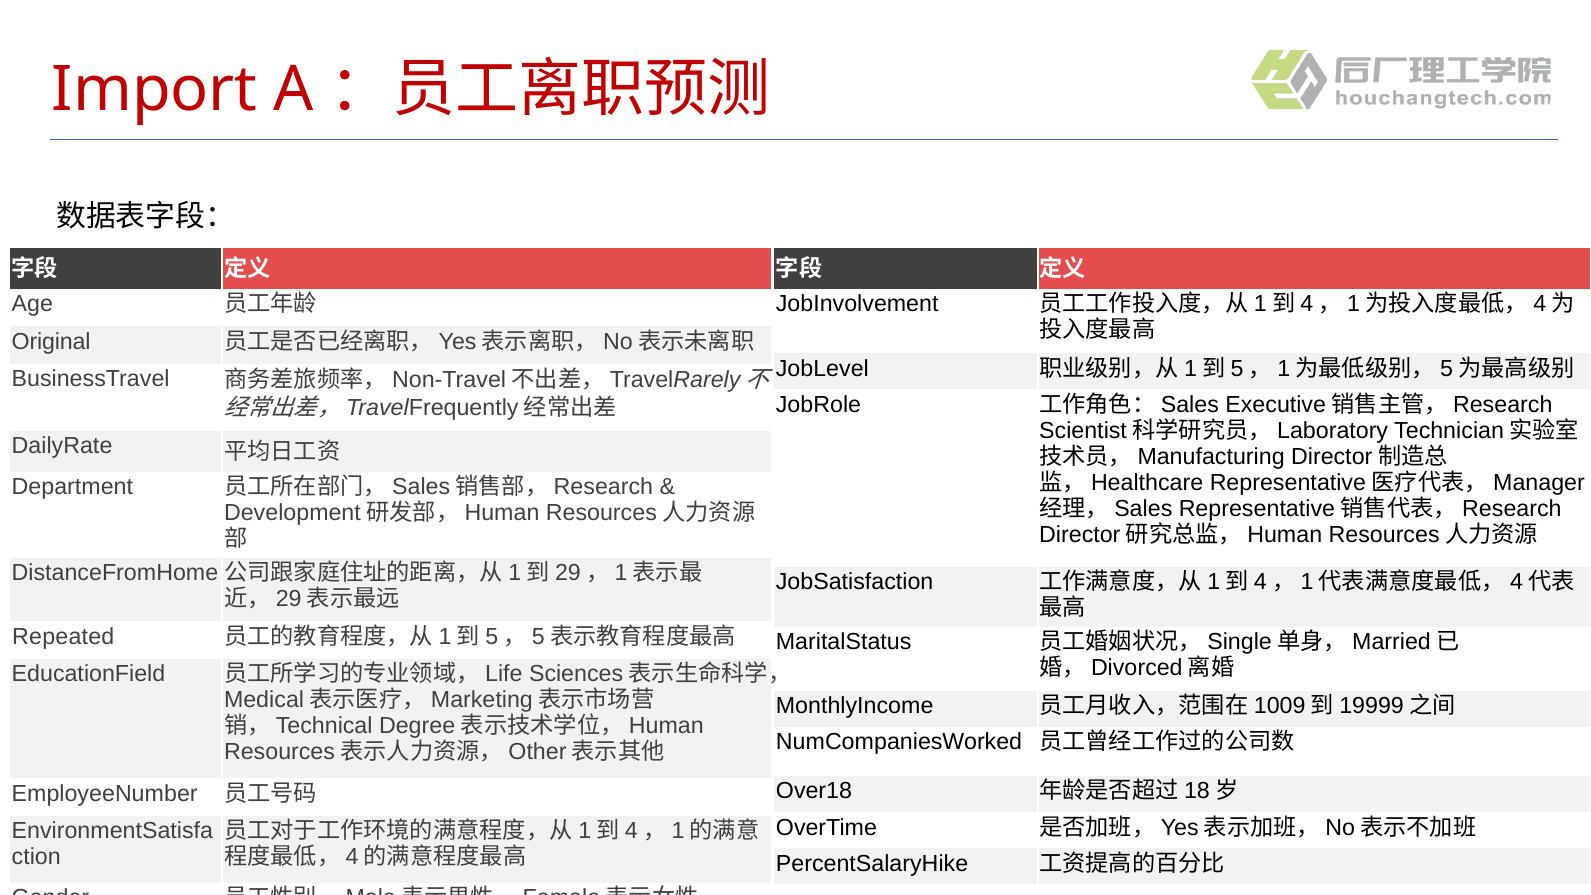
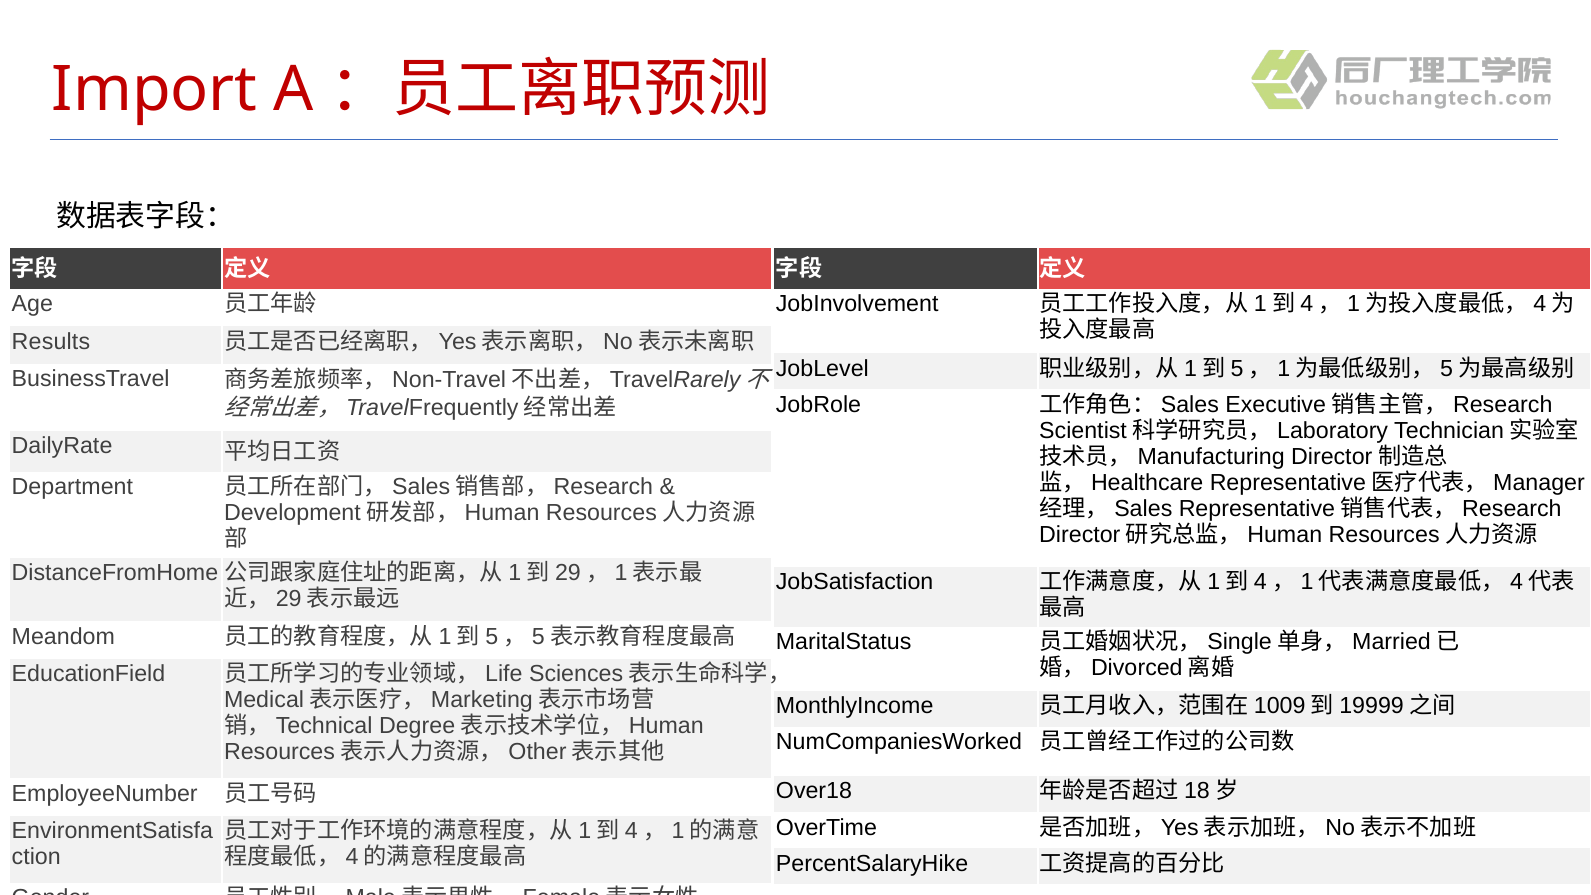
Original: Original -> Results
Repeated: Repeated -> Meandom
